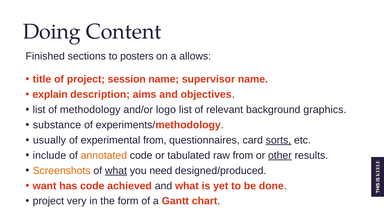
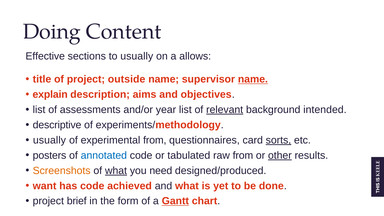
Finished: Finished -> Effective
to posters: posters -> usually
session: session -> outside
name at (253, 79) underline: none -> present
methodology: methodology -> assessments
logo: logo -> year
relevant underline: none -> present
graphics: graphics -> intended
substance: substance -> descriptive
include: include -> posters
annotated colour: orange -> blue
very: very -> brief
Gantt underline: none -> present
